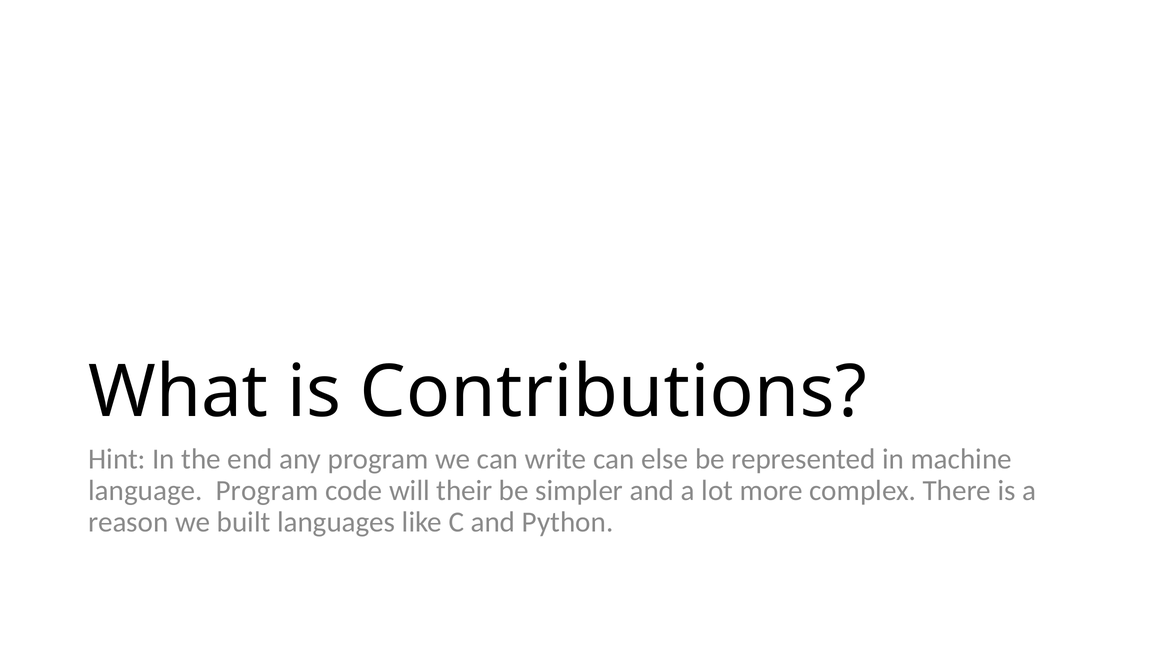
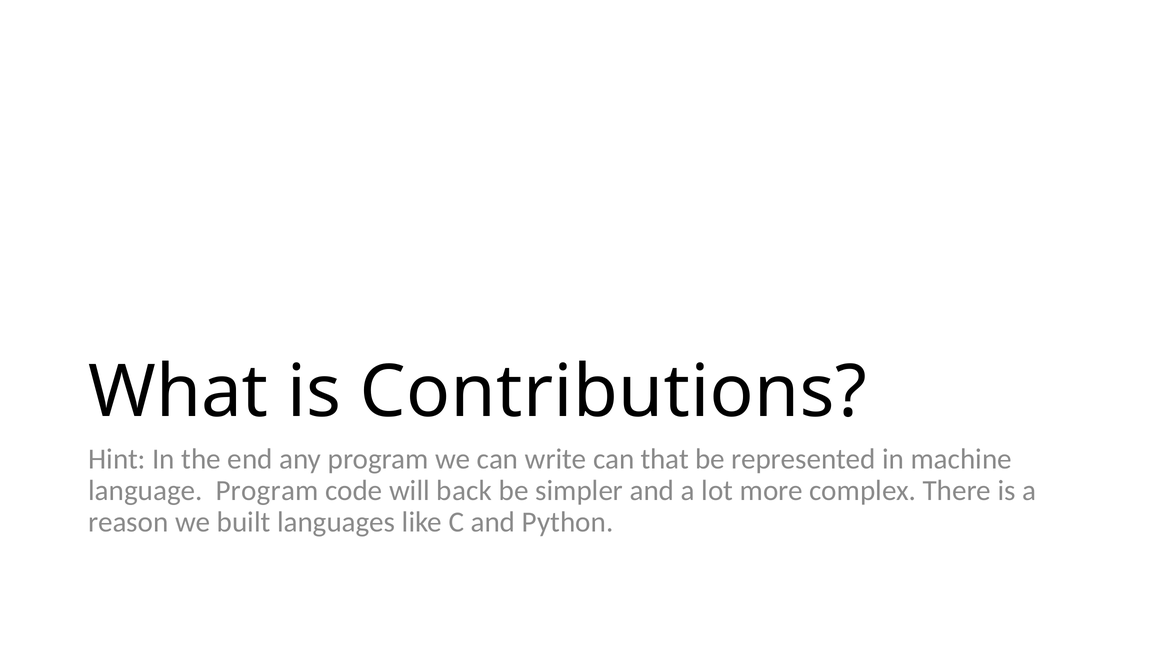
else: else -> that
their: their -> back
